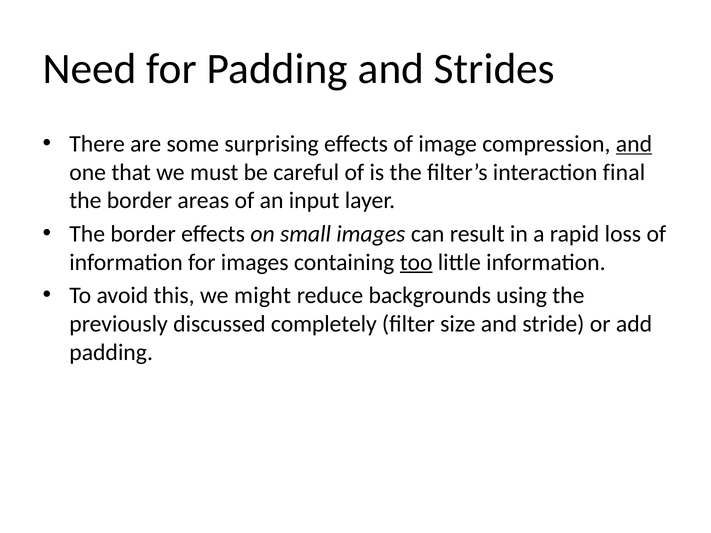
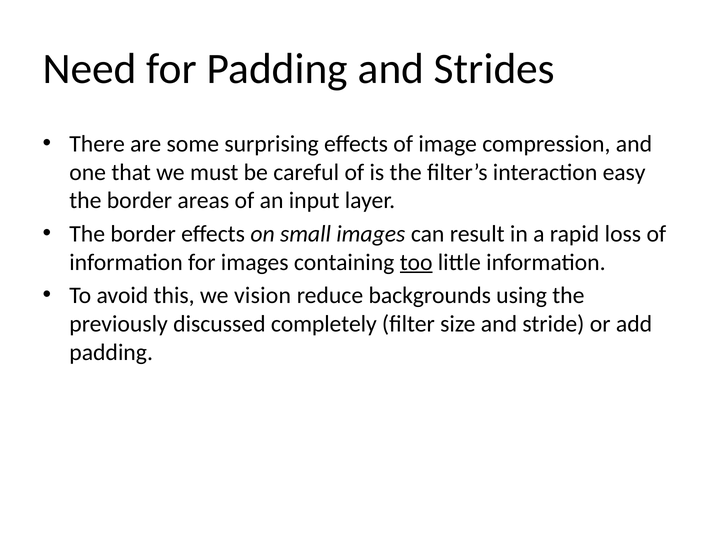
and at (634, 144) underline: present -> none
final: final -> easy
might: might -> vision
